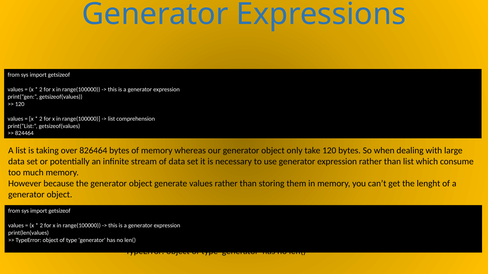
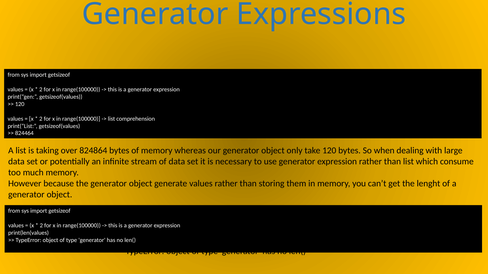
826464: 826464 -> 824864
